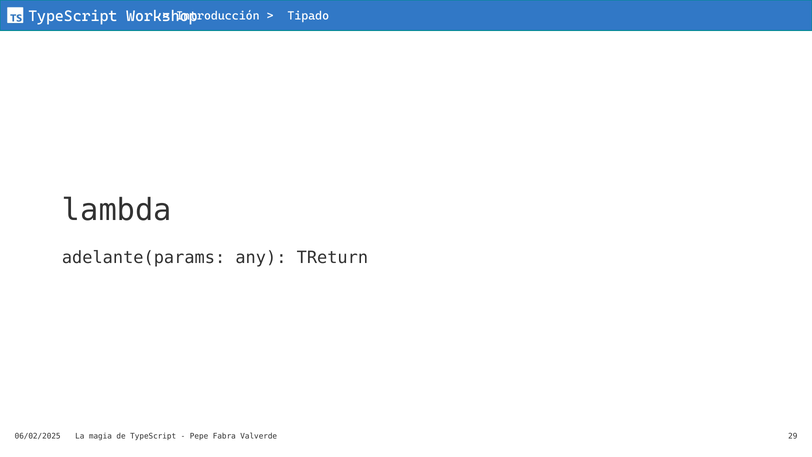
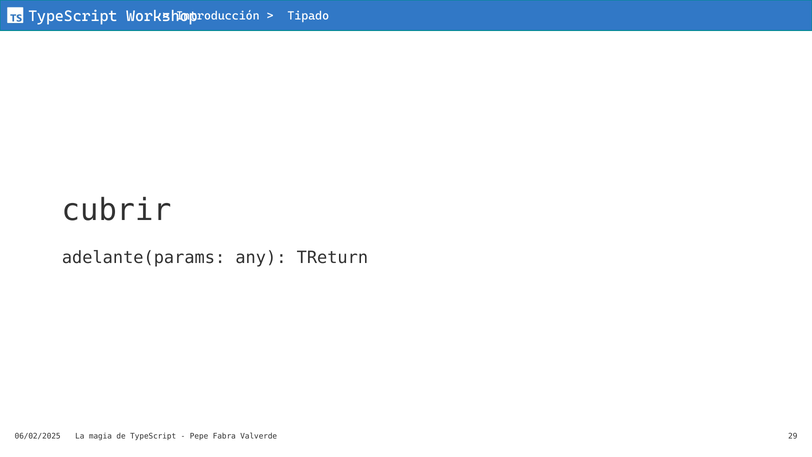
lambda: lambda -> cubrir
